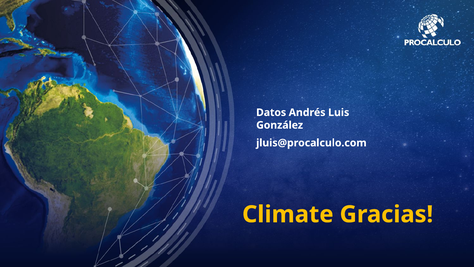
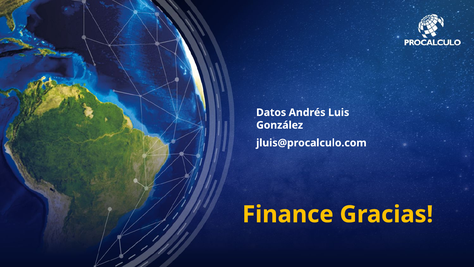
Climate: Climate -> Finance
